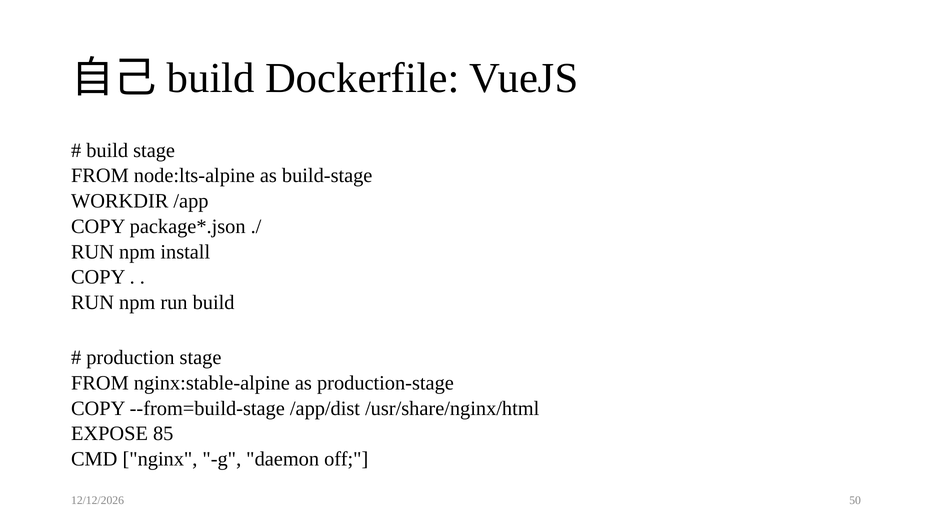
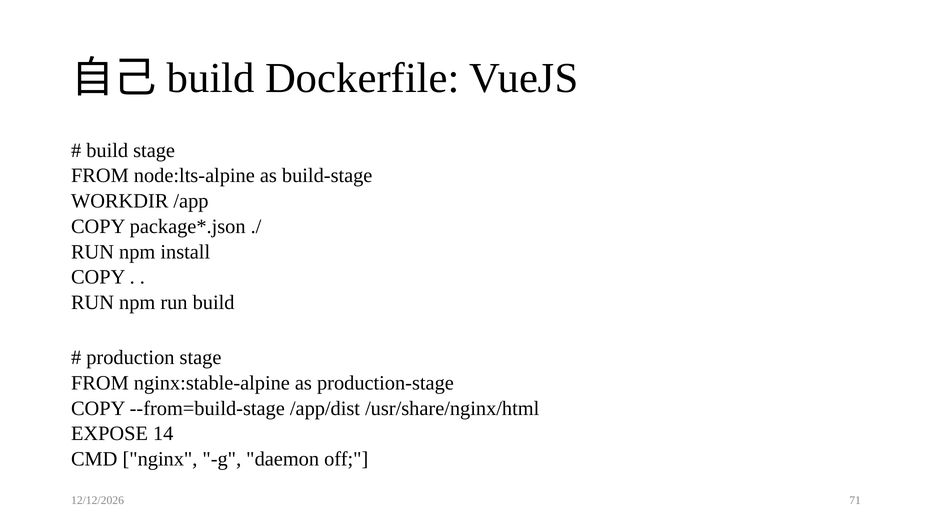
85: 85 -> 14
50: 50 -> 71
